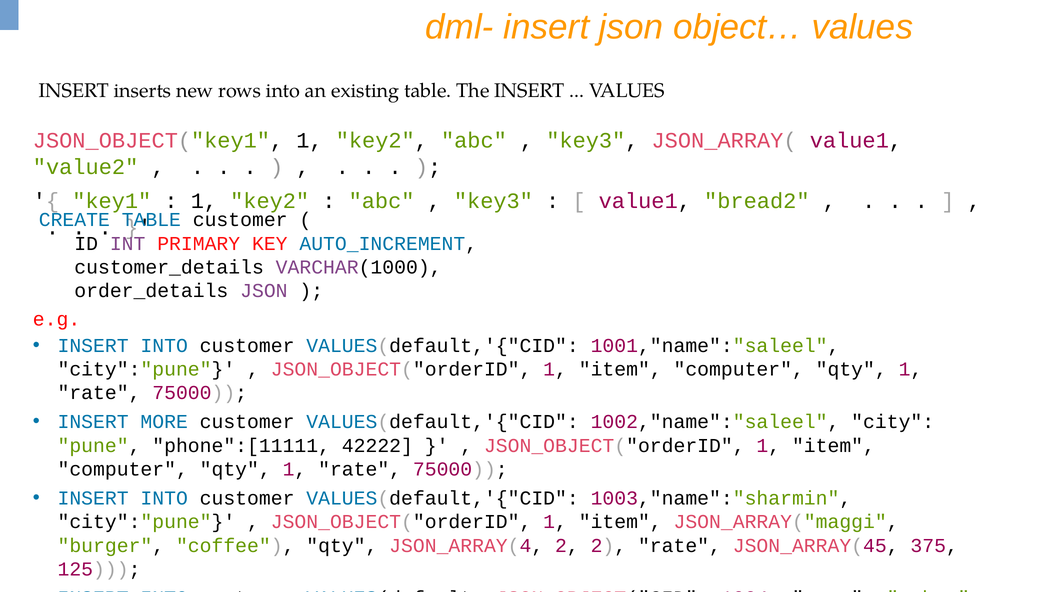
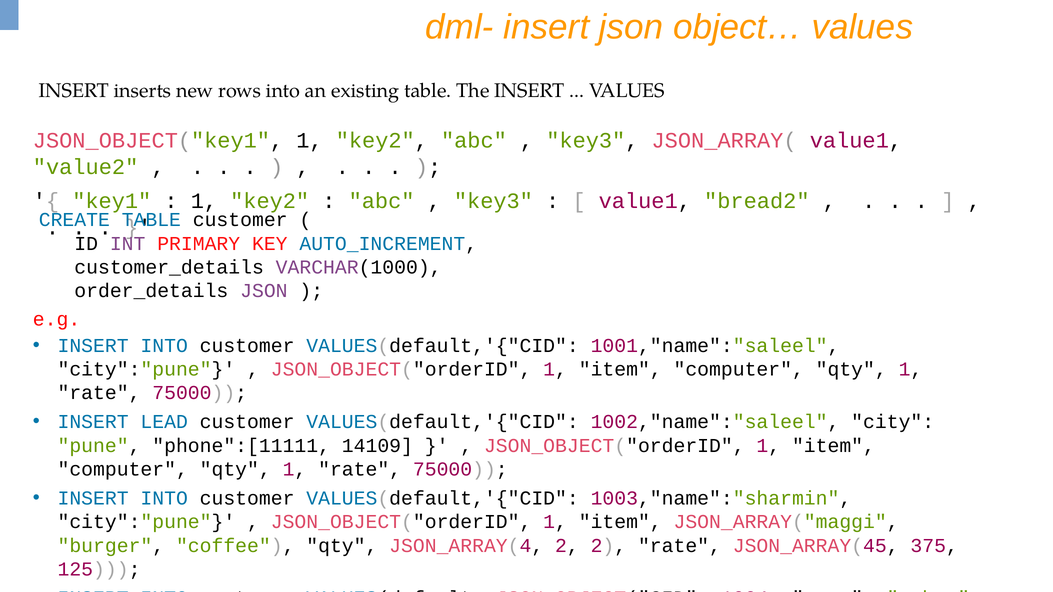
MORE: MORE -> LEAD
42222: 42222 -> 14109
